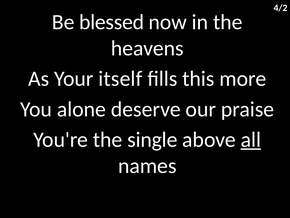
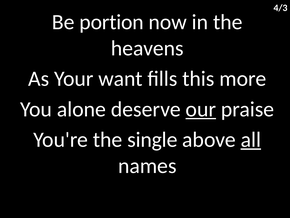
4/2: 4/2 -> 4/3
blessed: blessed -> portion
itself: itself -> want
our underline: none -> present
